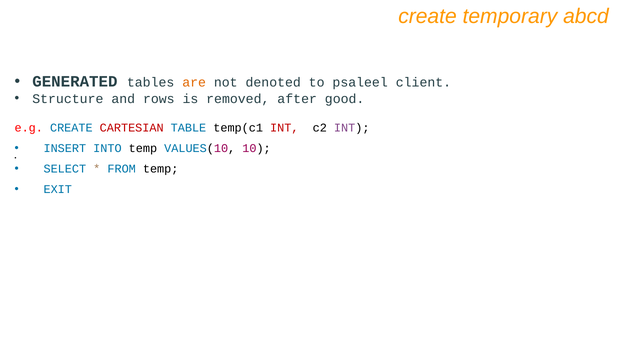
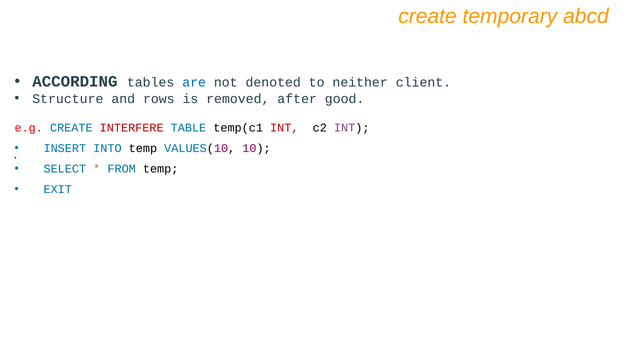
GENERATED: GENERATED -> ACCORDING
are colour: orange -> blue
psaleel: psaleel -> neither
CARTESIAN: CARTESIAN -> INTERFERE
